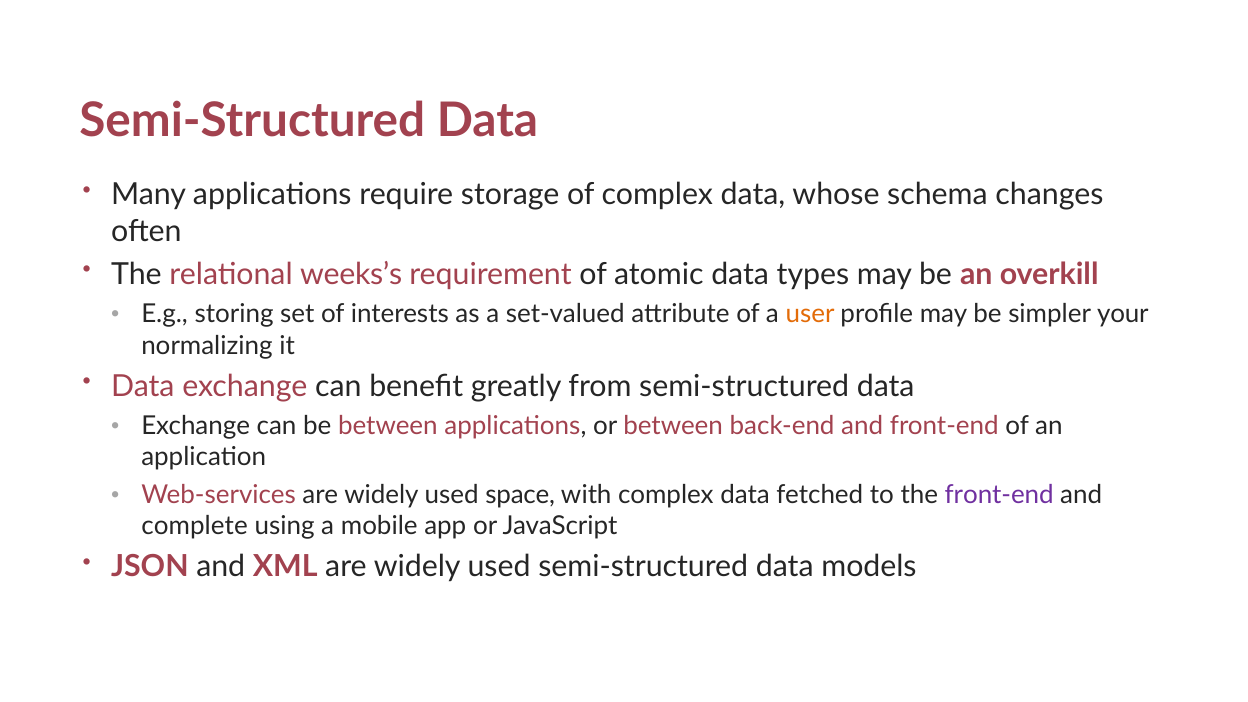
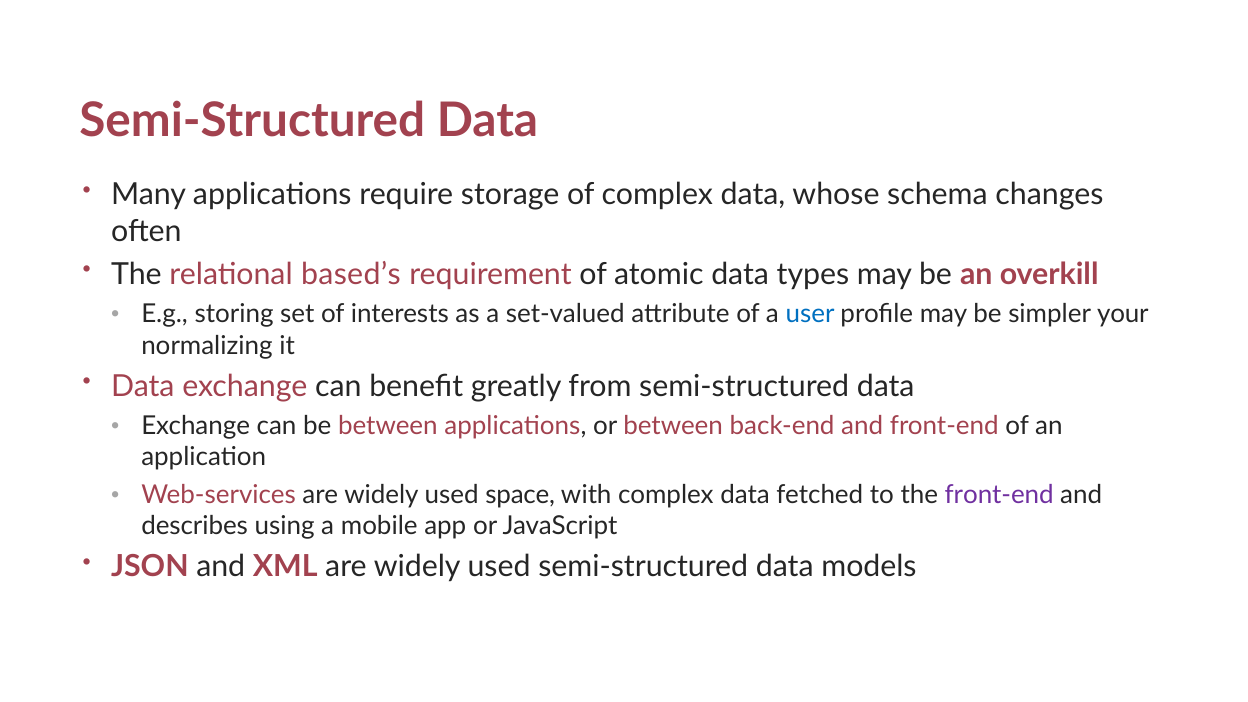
weeks’s: weeks’s -> based’s
user colour: orange -> blue
complete: complete -> describes
